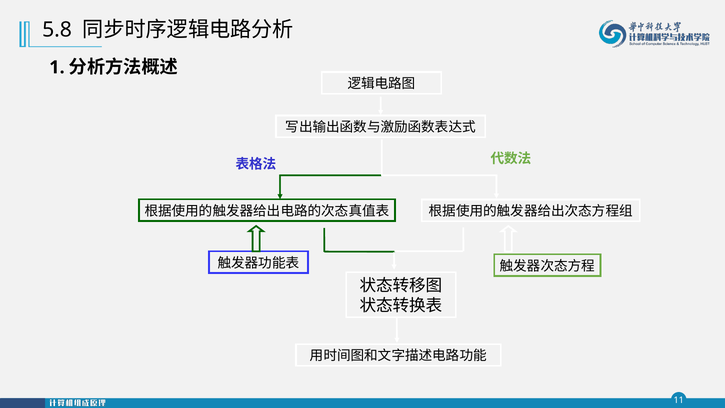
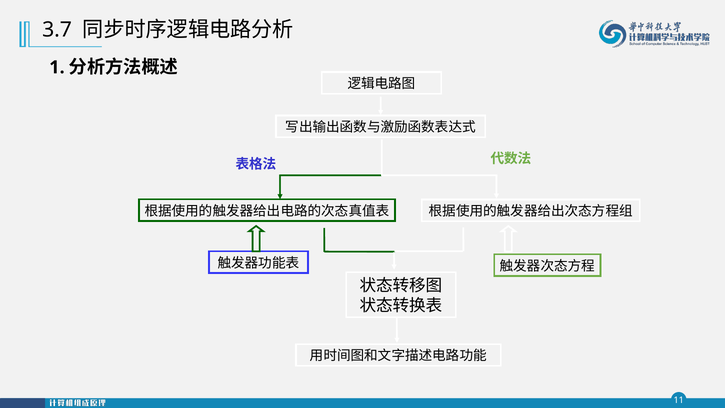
5.8: 5.8 -> 3.7
